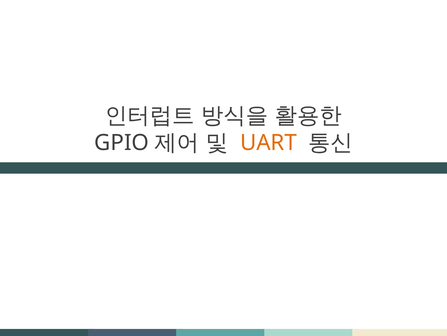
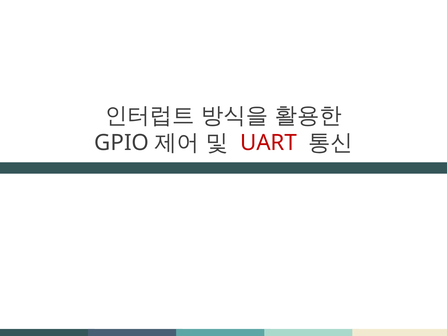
UART colour: orange -> red
